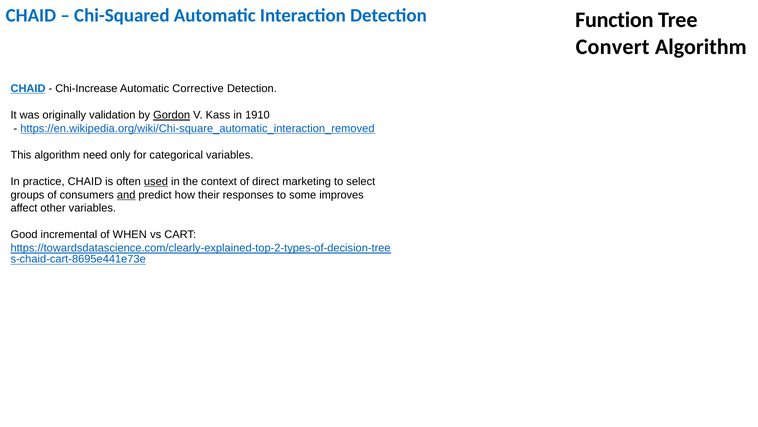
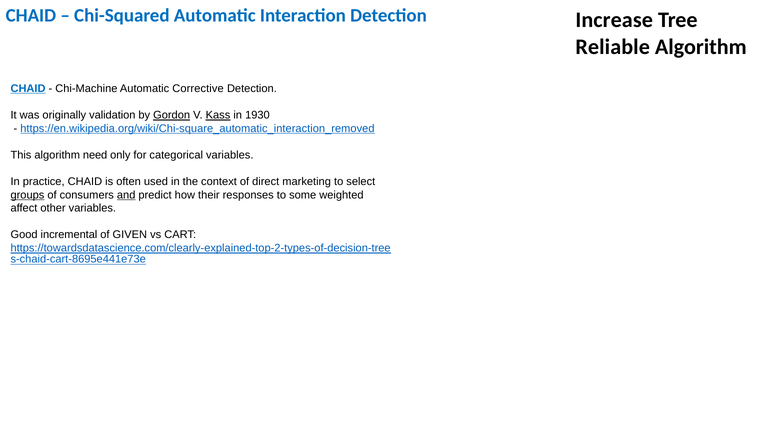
Function: Function -> Increase
Convert: Convert -> Reliable
Chi-Increase: Chi-Increase -> Chi-Machine
Kass underline: none -> present
1910: 1910 -> 1930
used underline: present -> none
groups underline: none -> present
improves: improves -> weighted
WHEN: WHEN -> GIVEN
